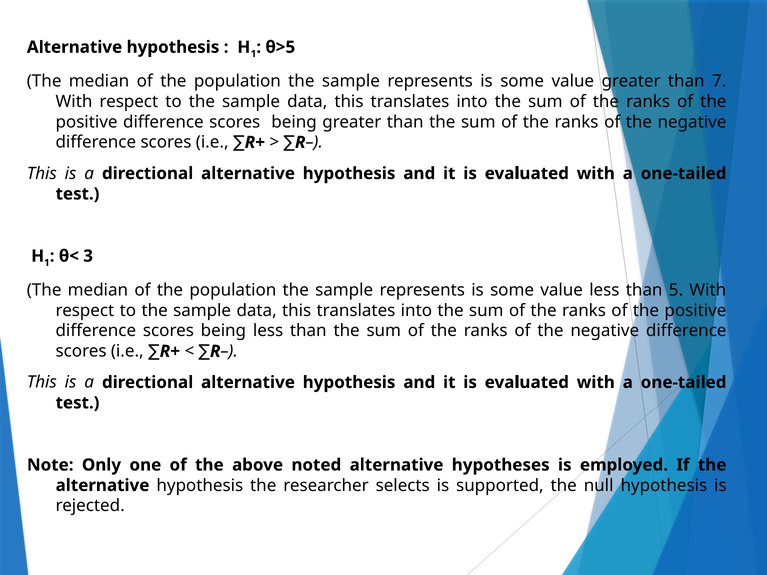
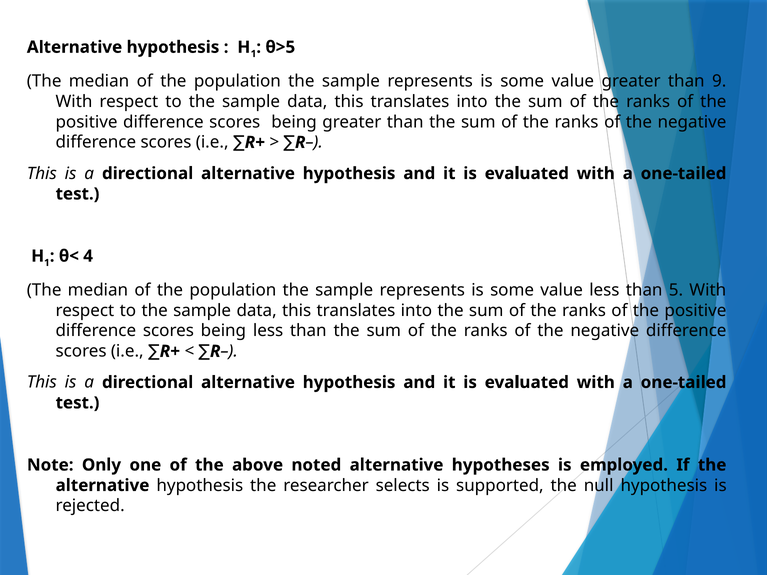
7: 7 -> 9
3: 3 -> 4
